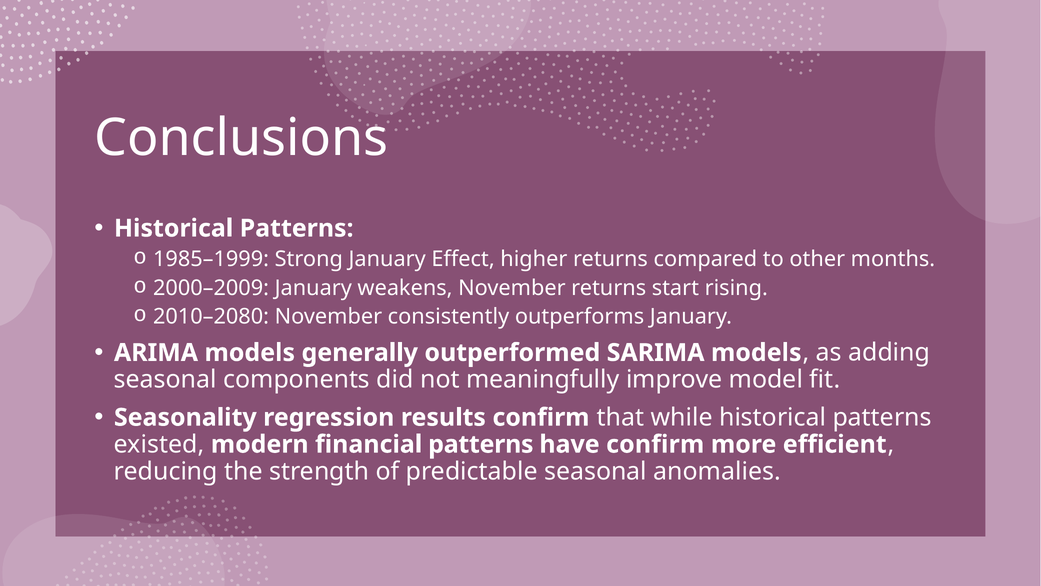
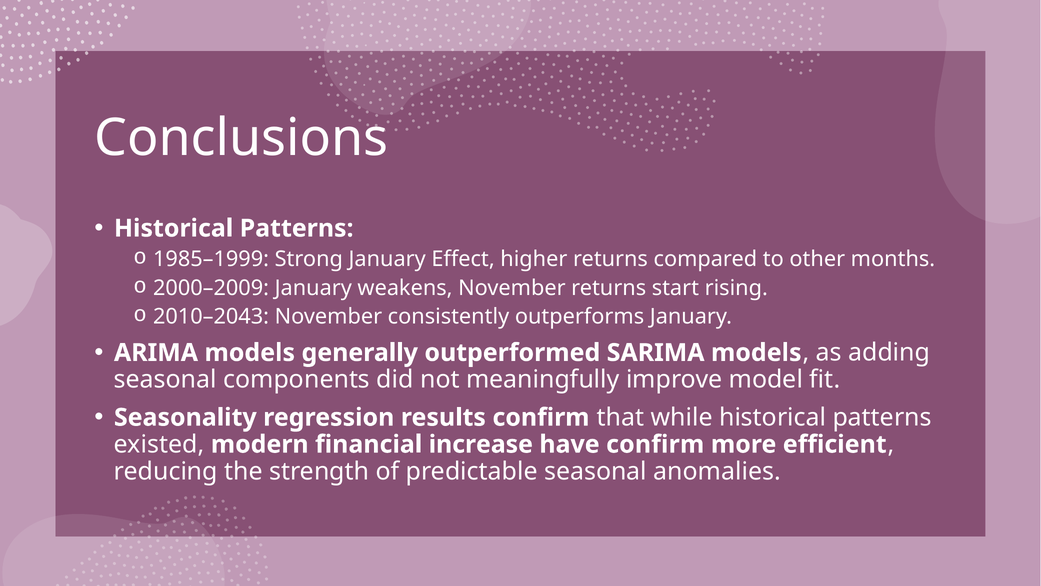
2010–2080: 2010–2080 -> 2010–2043
financial patterns: patterns -> increase
